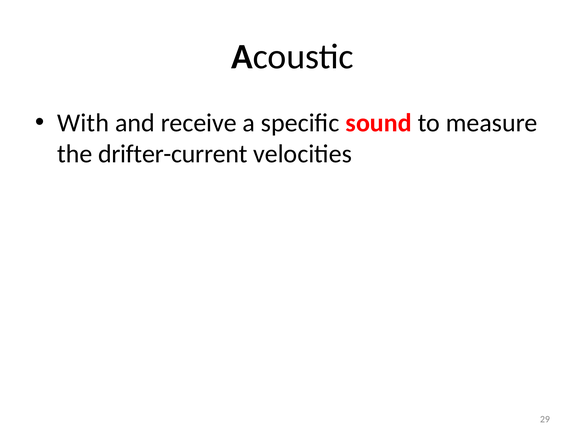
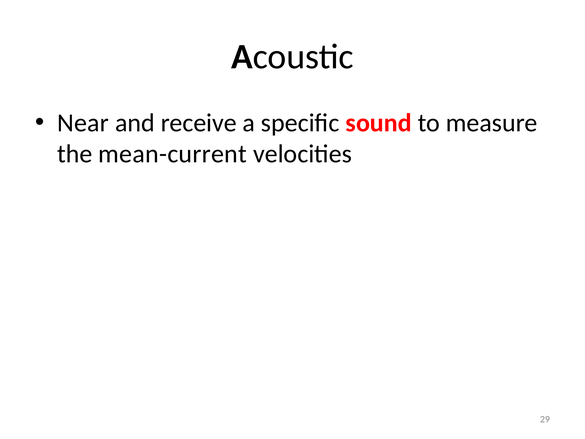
With: With -> Near
drifter-current: drifter-current -> mean-current
